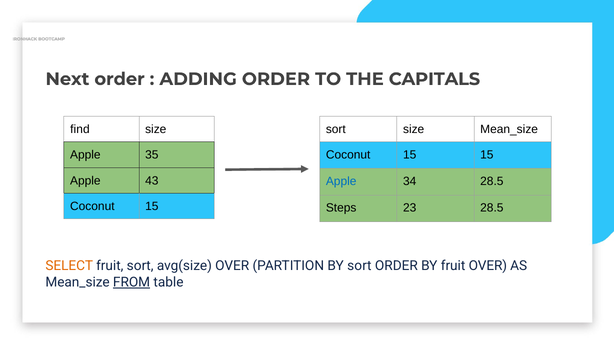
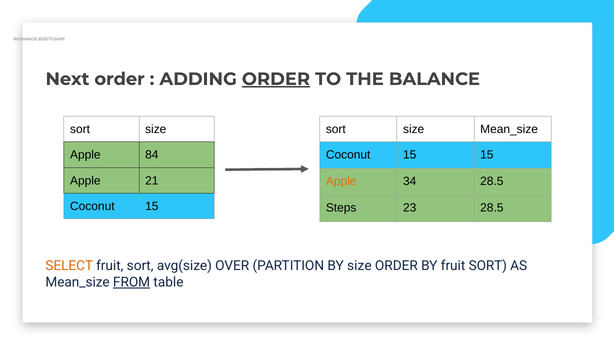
ORDER at (276, 79) underline: none -> present
CAPITALS: CAPITALS -> BALANCE
find at (80, 129): find -> sort
35: 35 -> 84
43: 43 -> 21
Apple at (341, 182) colour: blue -> orange
BY sort: sort -> size
BY fruit OVER: OVER -> SORT
